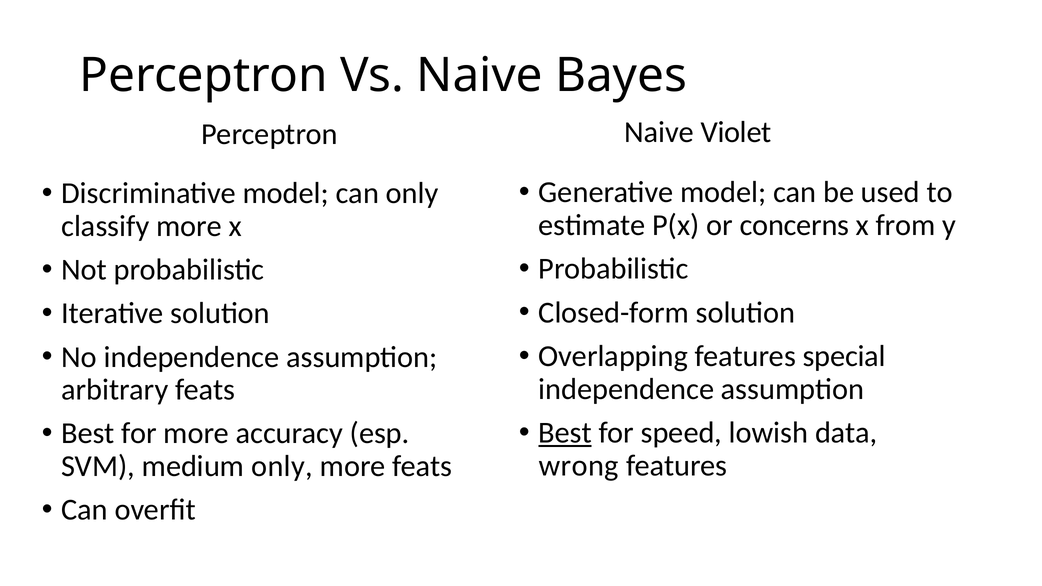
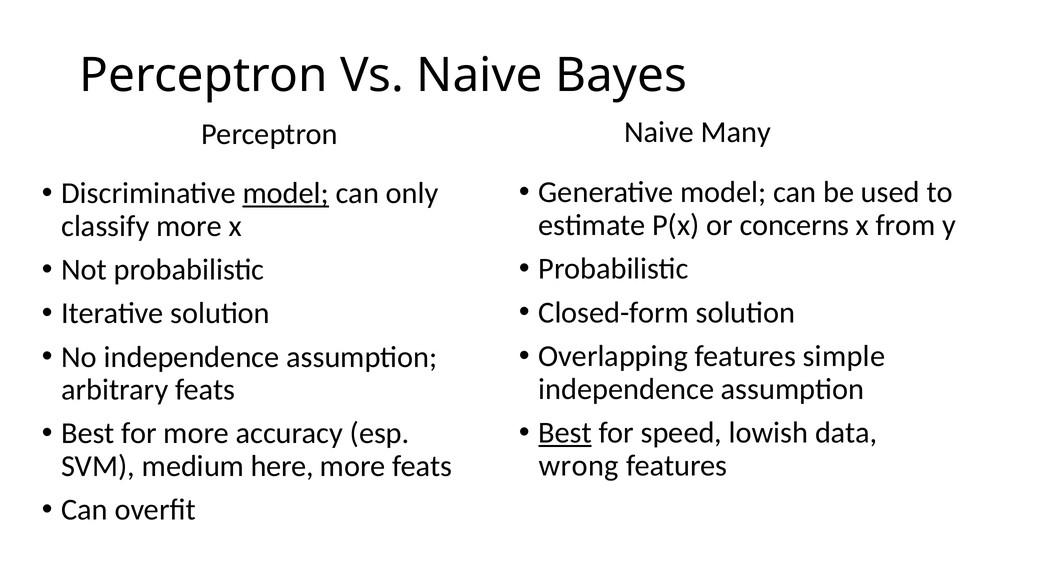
Violet: Violet -> Many
model at (286, 193) underline: none -> present
special: special -> simple
medium only: only -> here
